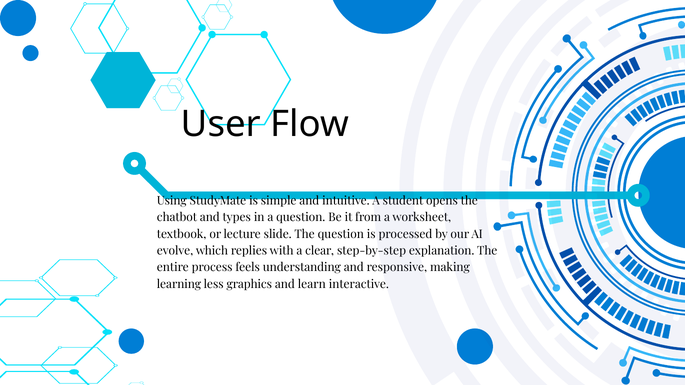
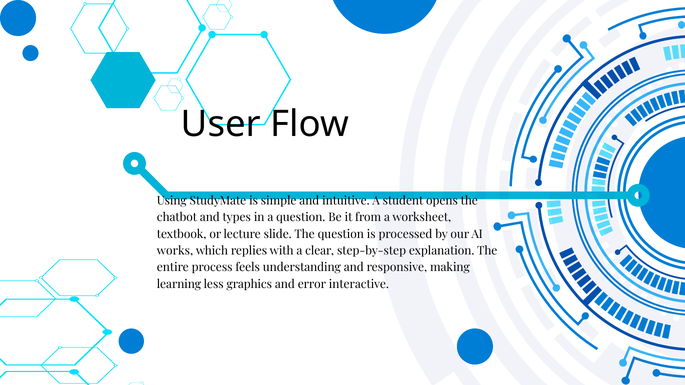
evolve: evolve -> works
learn: learn -> error
